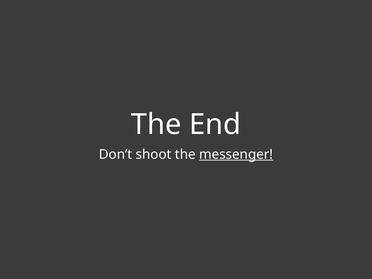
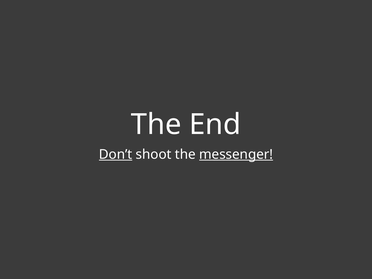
Don’t underline: none -> present
